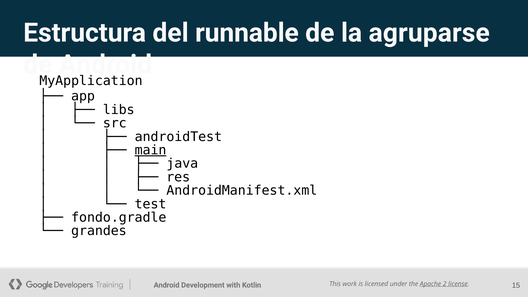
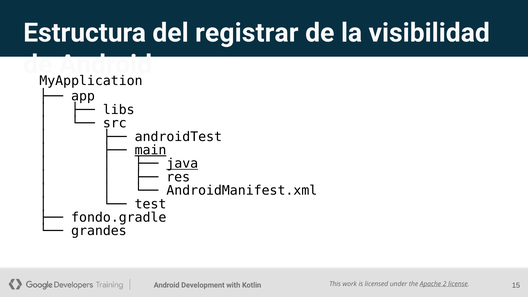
runnable: runnable -> registrar
agruparse: agruparse -> visibilidad
java underline: none -> present
